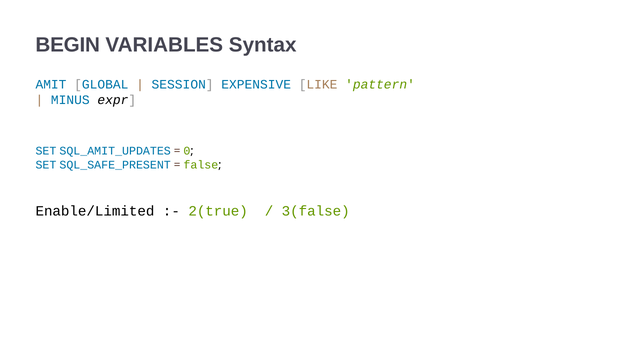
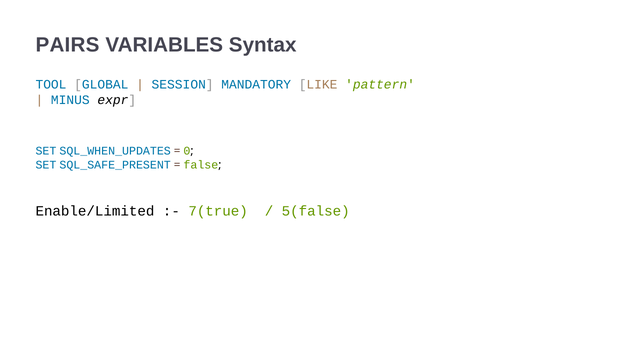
BEGIN: BEGIN -> PAIRS
AMIT: AMIT -> TOOL
EXPENSIVE: EXPENSIVE -> MANDATORY
SQL_AMIT_UPDATES: SQL_AMIT_UPDATES -> SQL_WHEN_UPDATES
2(true: 2(true -> 7(true
3(false: 3(false -> 5(false
